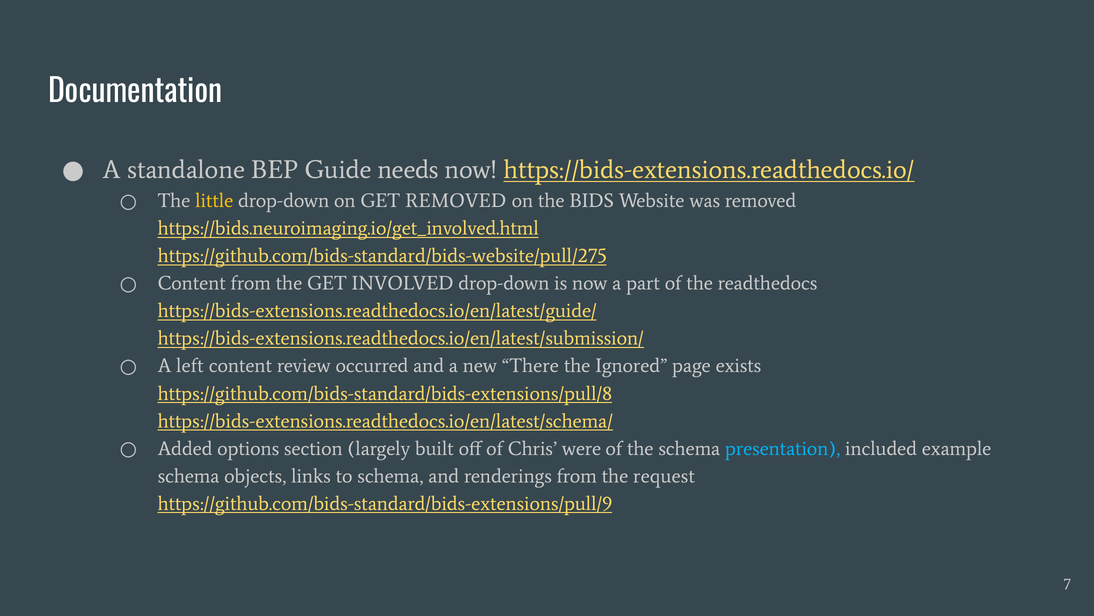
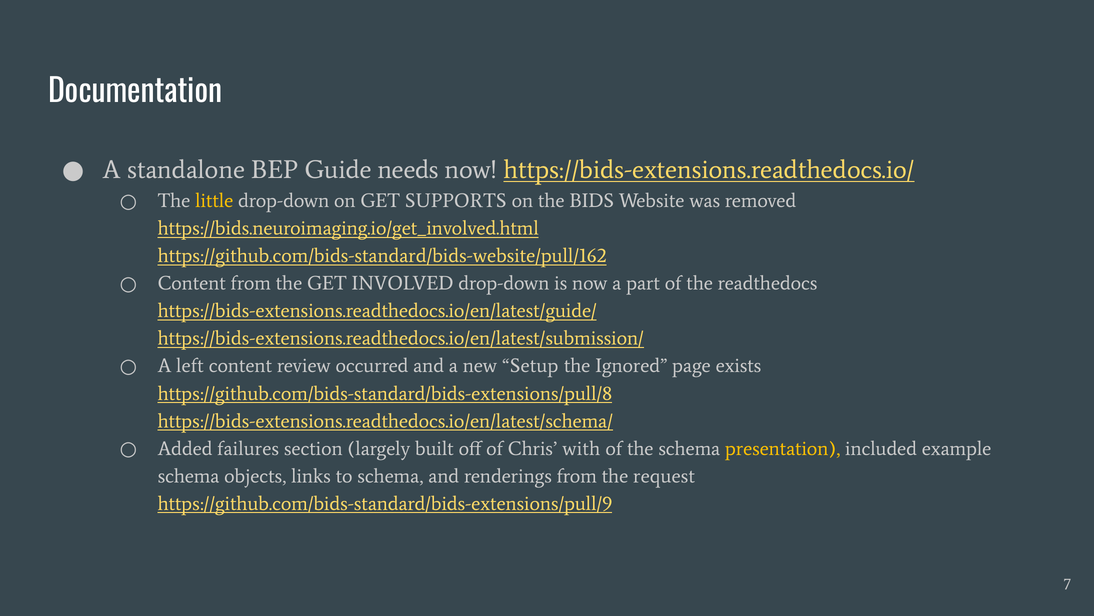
GET REMOVED: REMOVED -> SUPPORTS
https://github.com/bids-standard/bids-website/pull/275: https://github.com/bids-standard/bids-website/pull/275 -> https://github.com/bids-standard/bids-website/pull/162
There: There -> Setup
options: options -> failures
were: were -> with
presentation colour: light blue -> yellow
